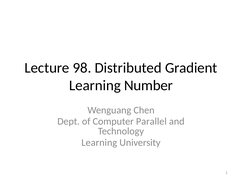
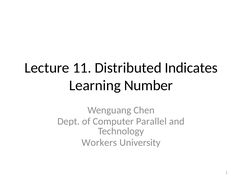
98: 98 -> 11
Gradient: Gradient -> Indicates
Learning at (99, 143): Learning -> Workers
